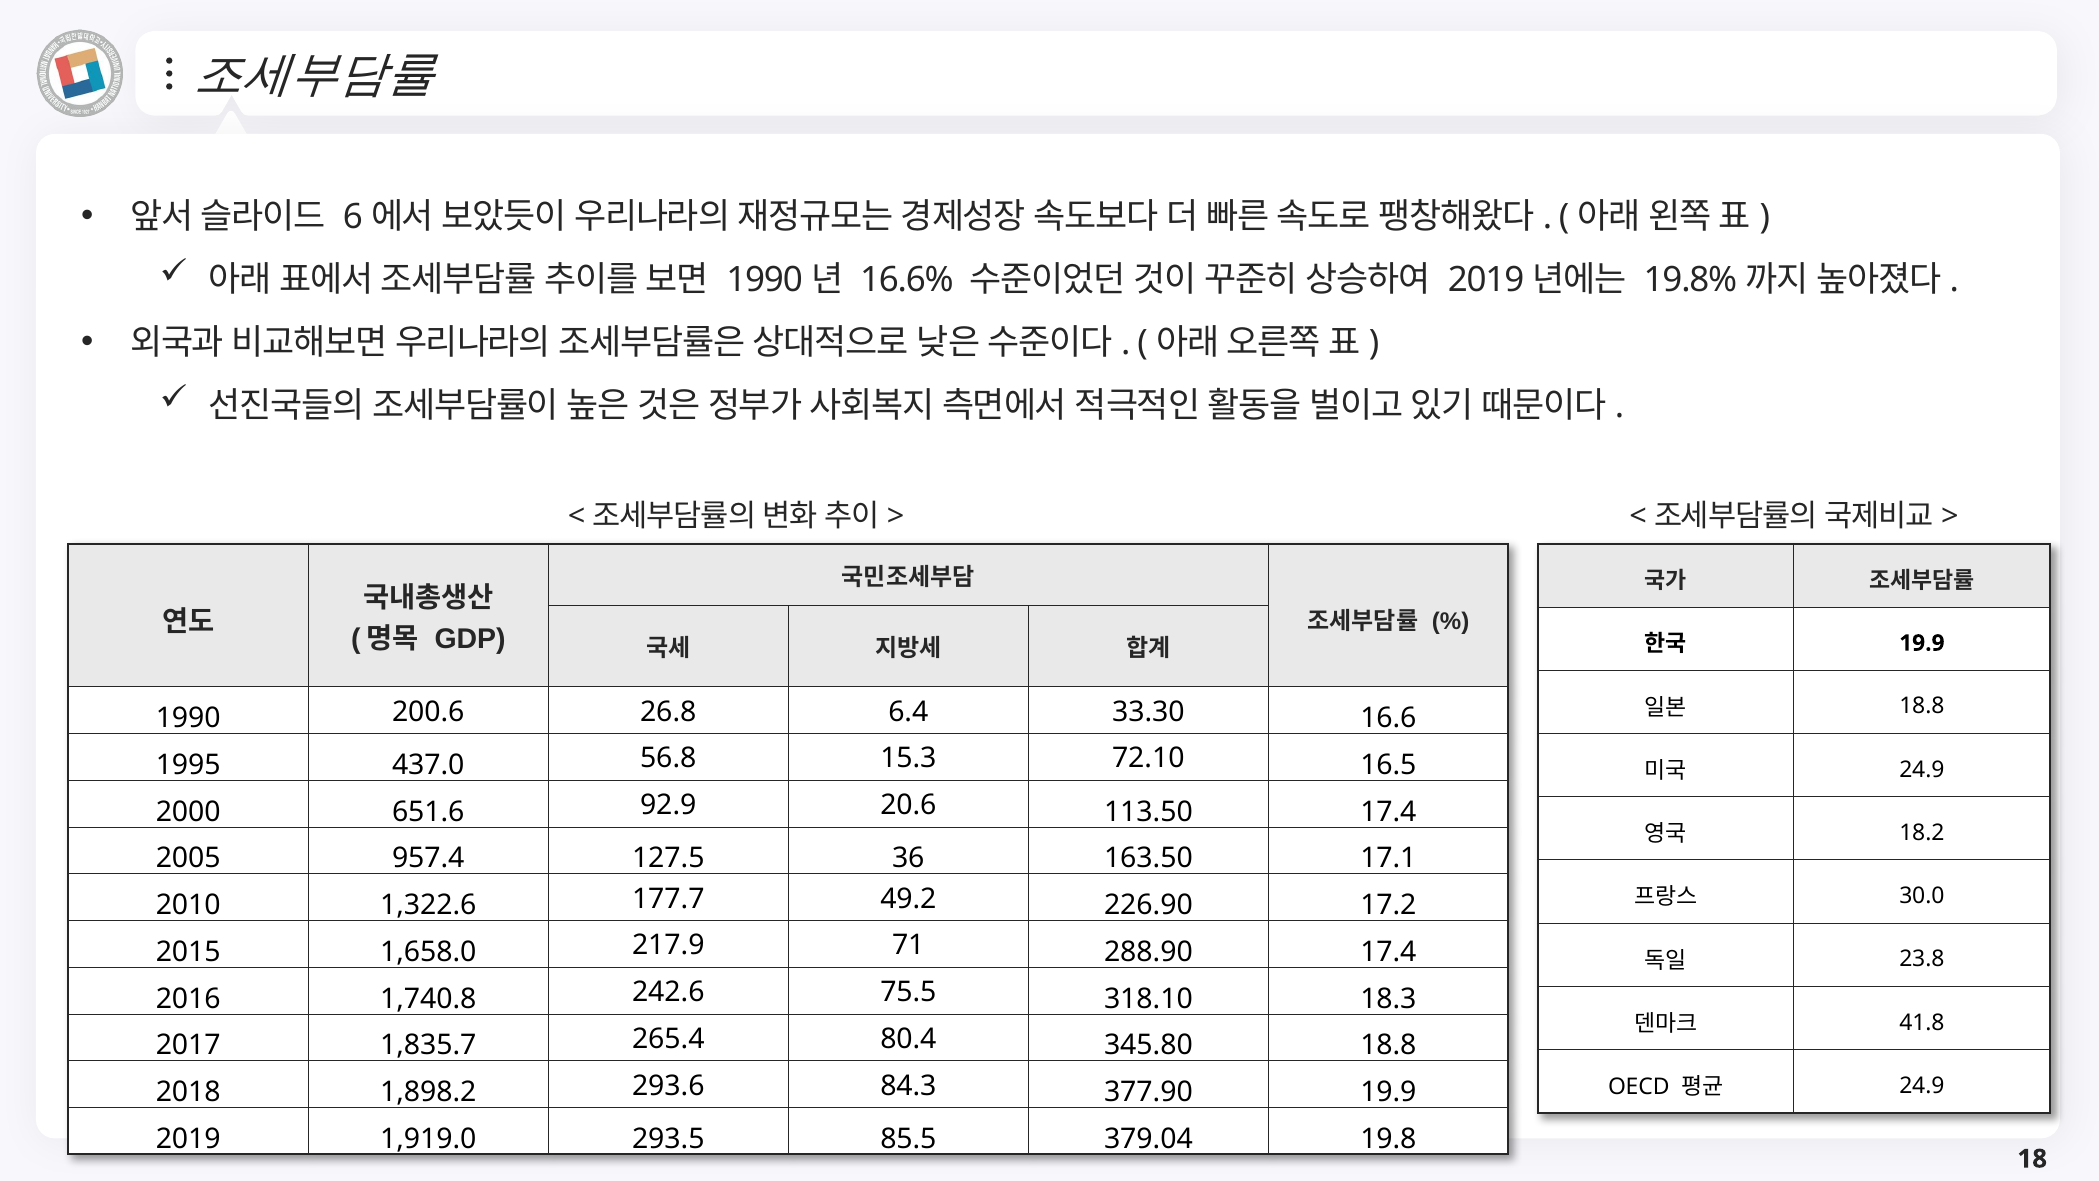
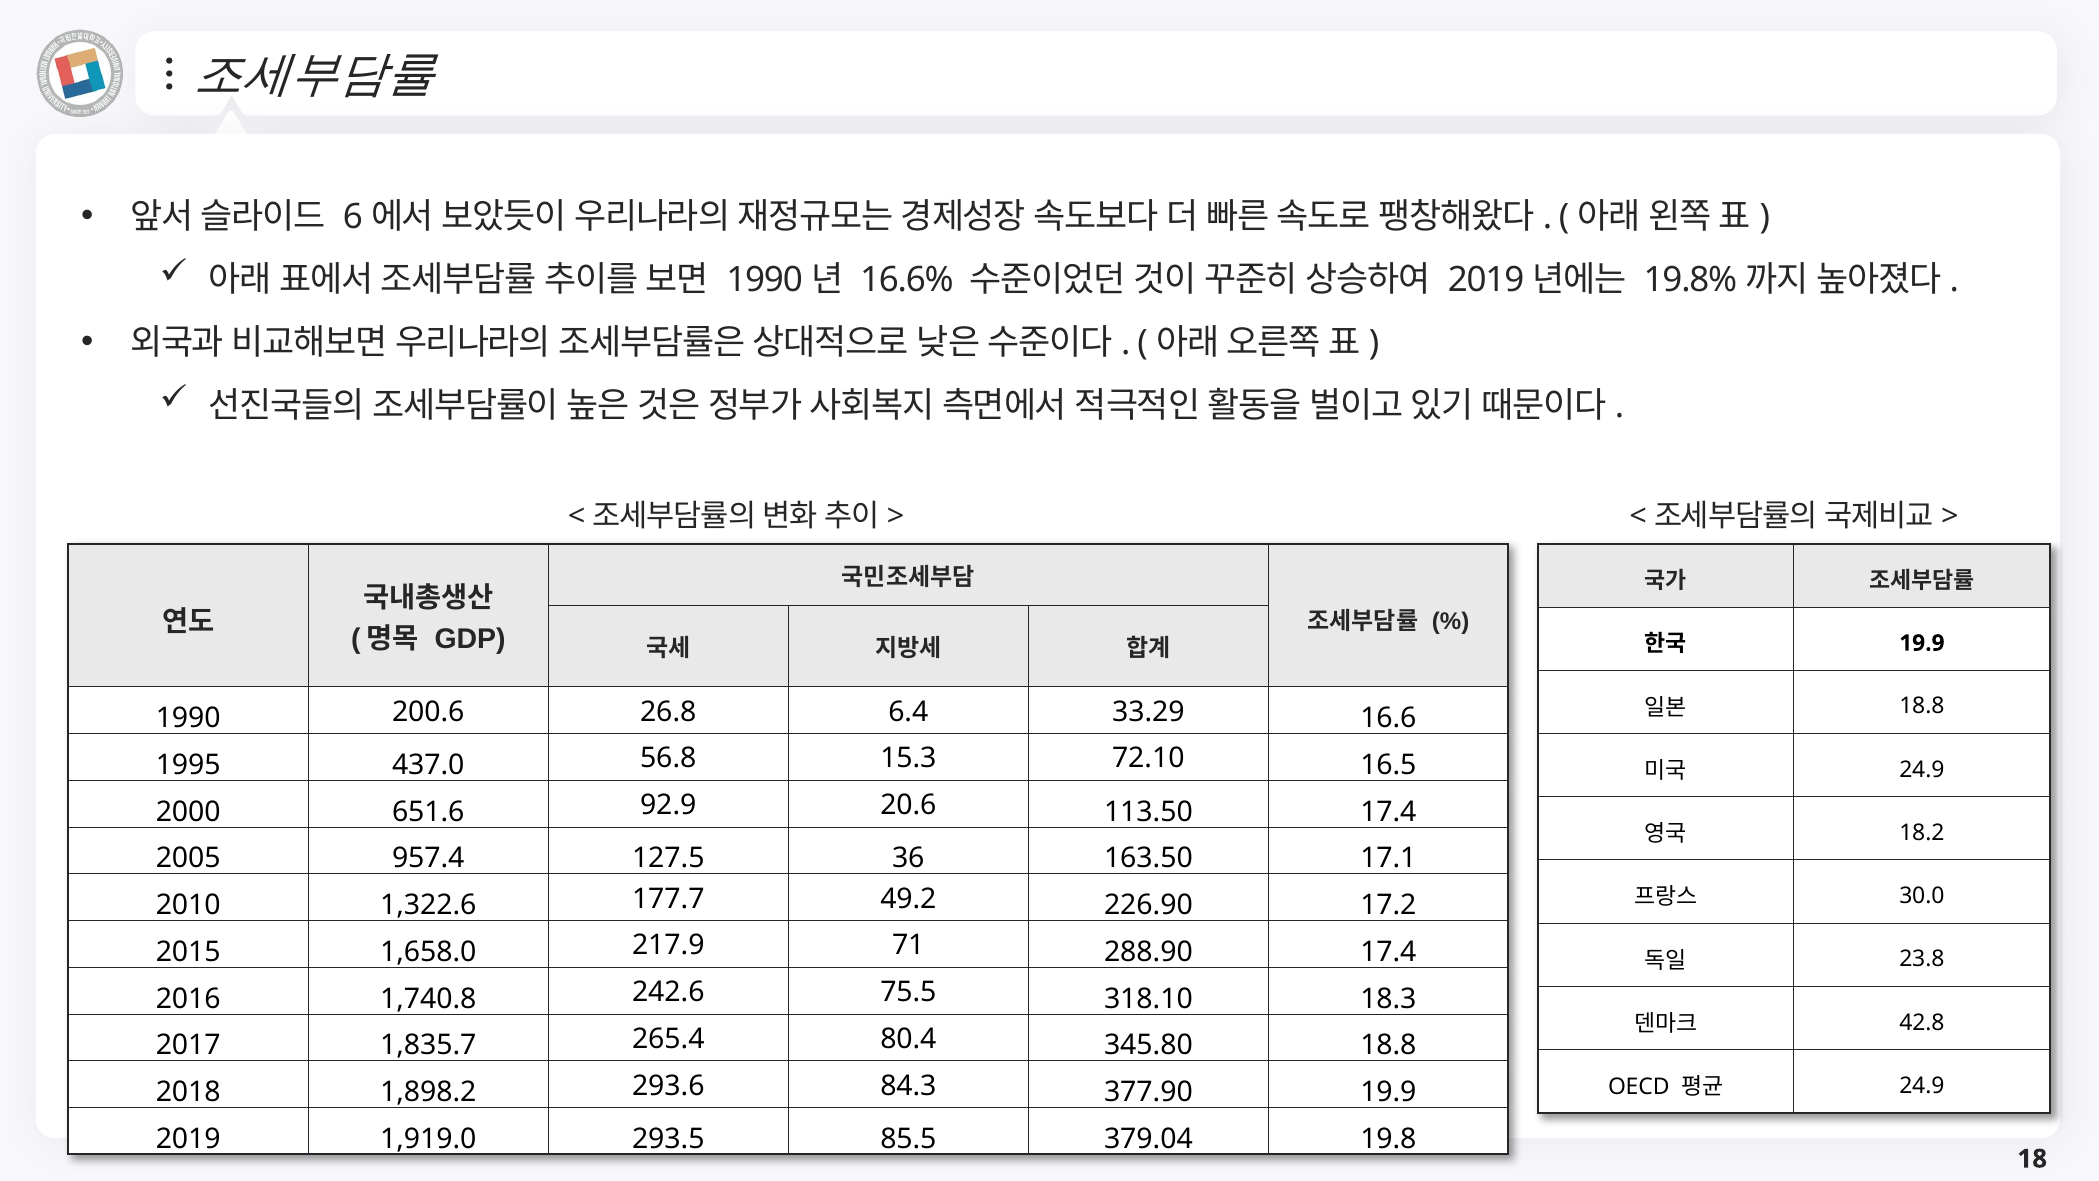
33.30: 33.30 -> 33.29
41.8: 41.8 -> 42.8
